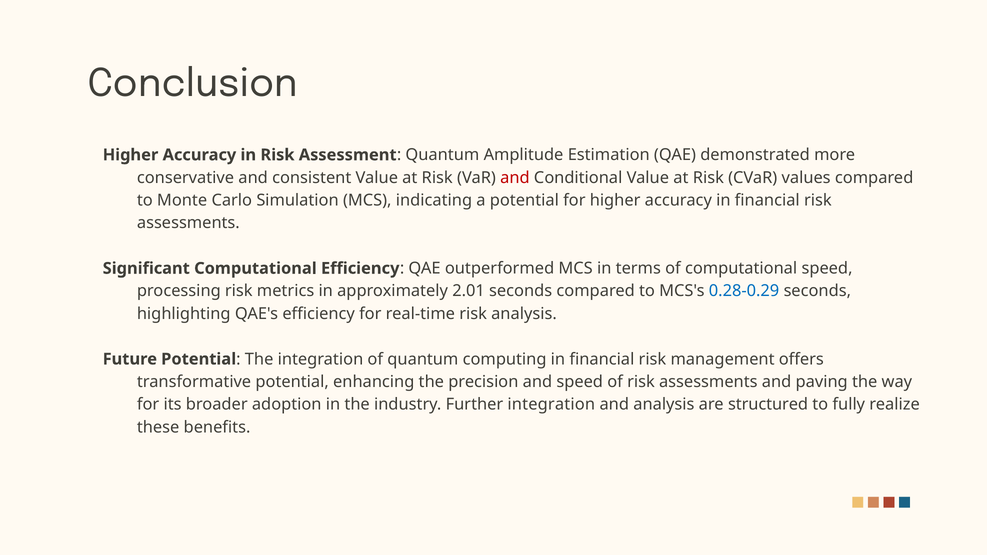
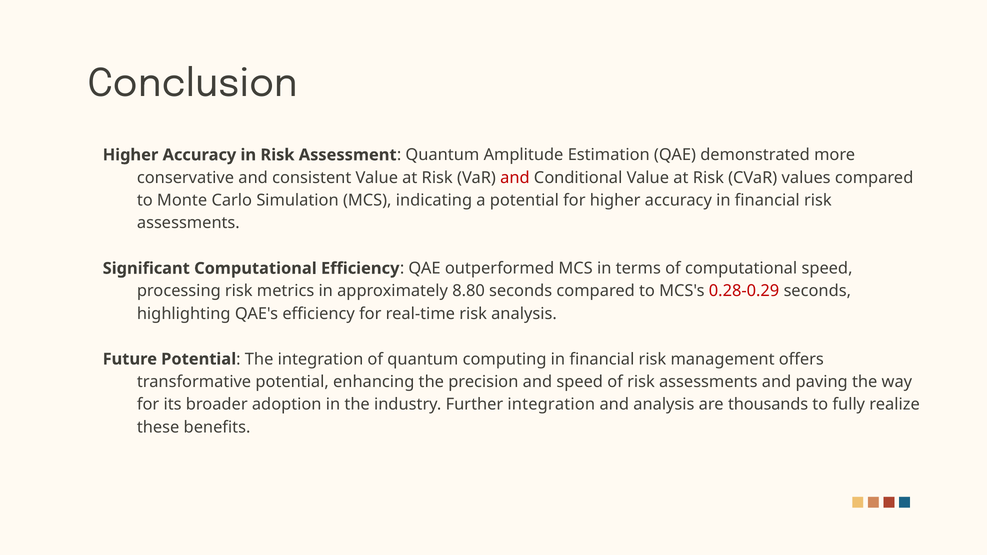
2.01: 2.01 -> 8.80
0.28-0.29 colour: blue -> red
structured: structured -> thousands
